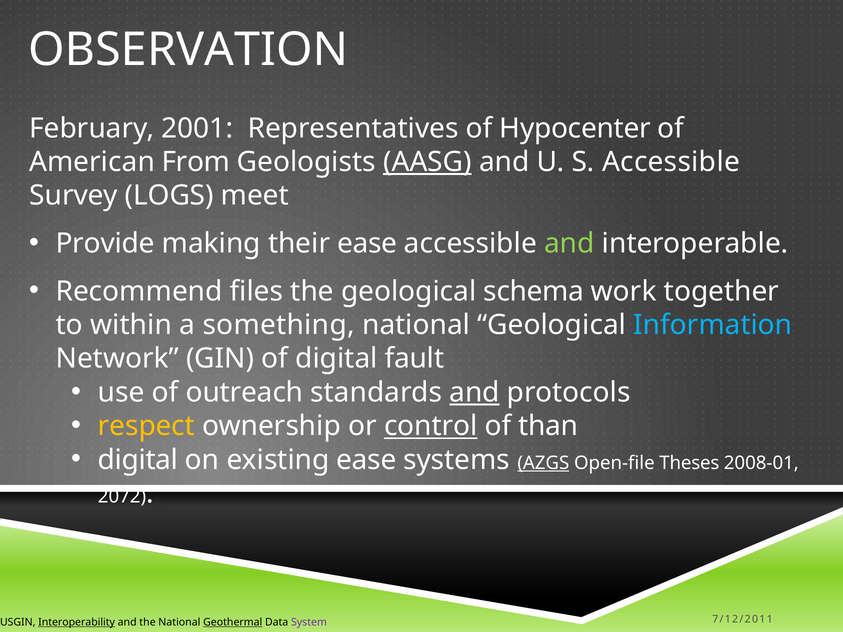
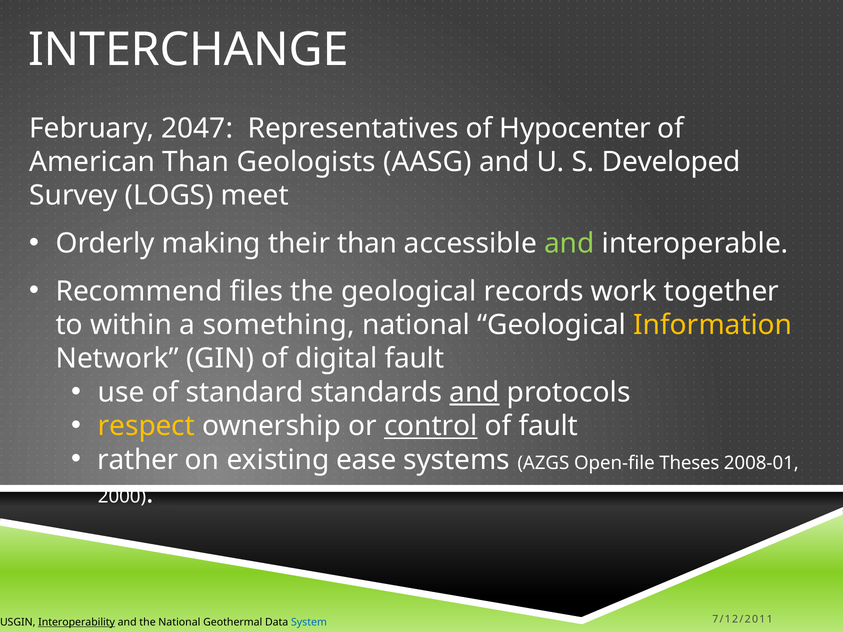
OBSERVATION: OBSERVATION -> INTERCHANGE
2001: 2001 -> 2047
American From: From -> Than
AASG underline: present -> none
S Accessible: Accessible -> Developed
Provide: Provide -> Orderly
their ease: ease -> than
schema: schema -> records
Information colour: light blue -> yellow
outreach: outreach -> standard
of than: than -> fault
digital at (138, 460): digital -> rather
AZGS underline: present -> none
2072: 2072 -> 2000
Geothermal underline: present -> none
System colour: purple -> blue
